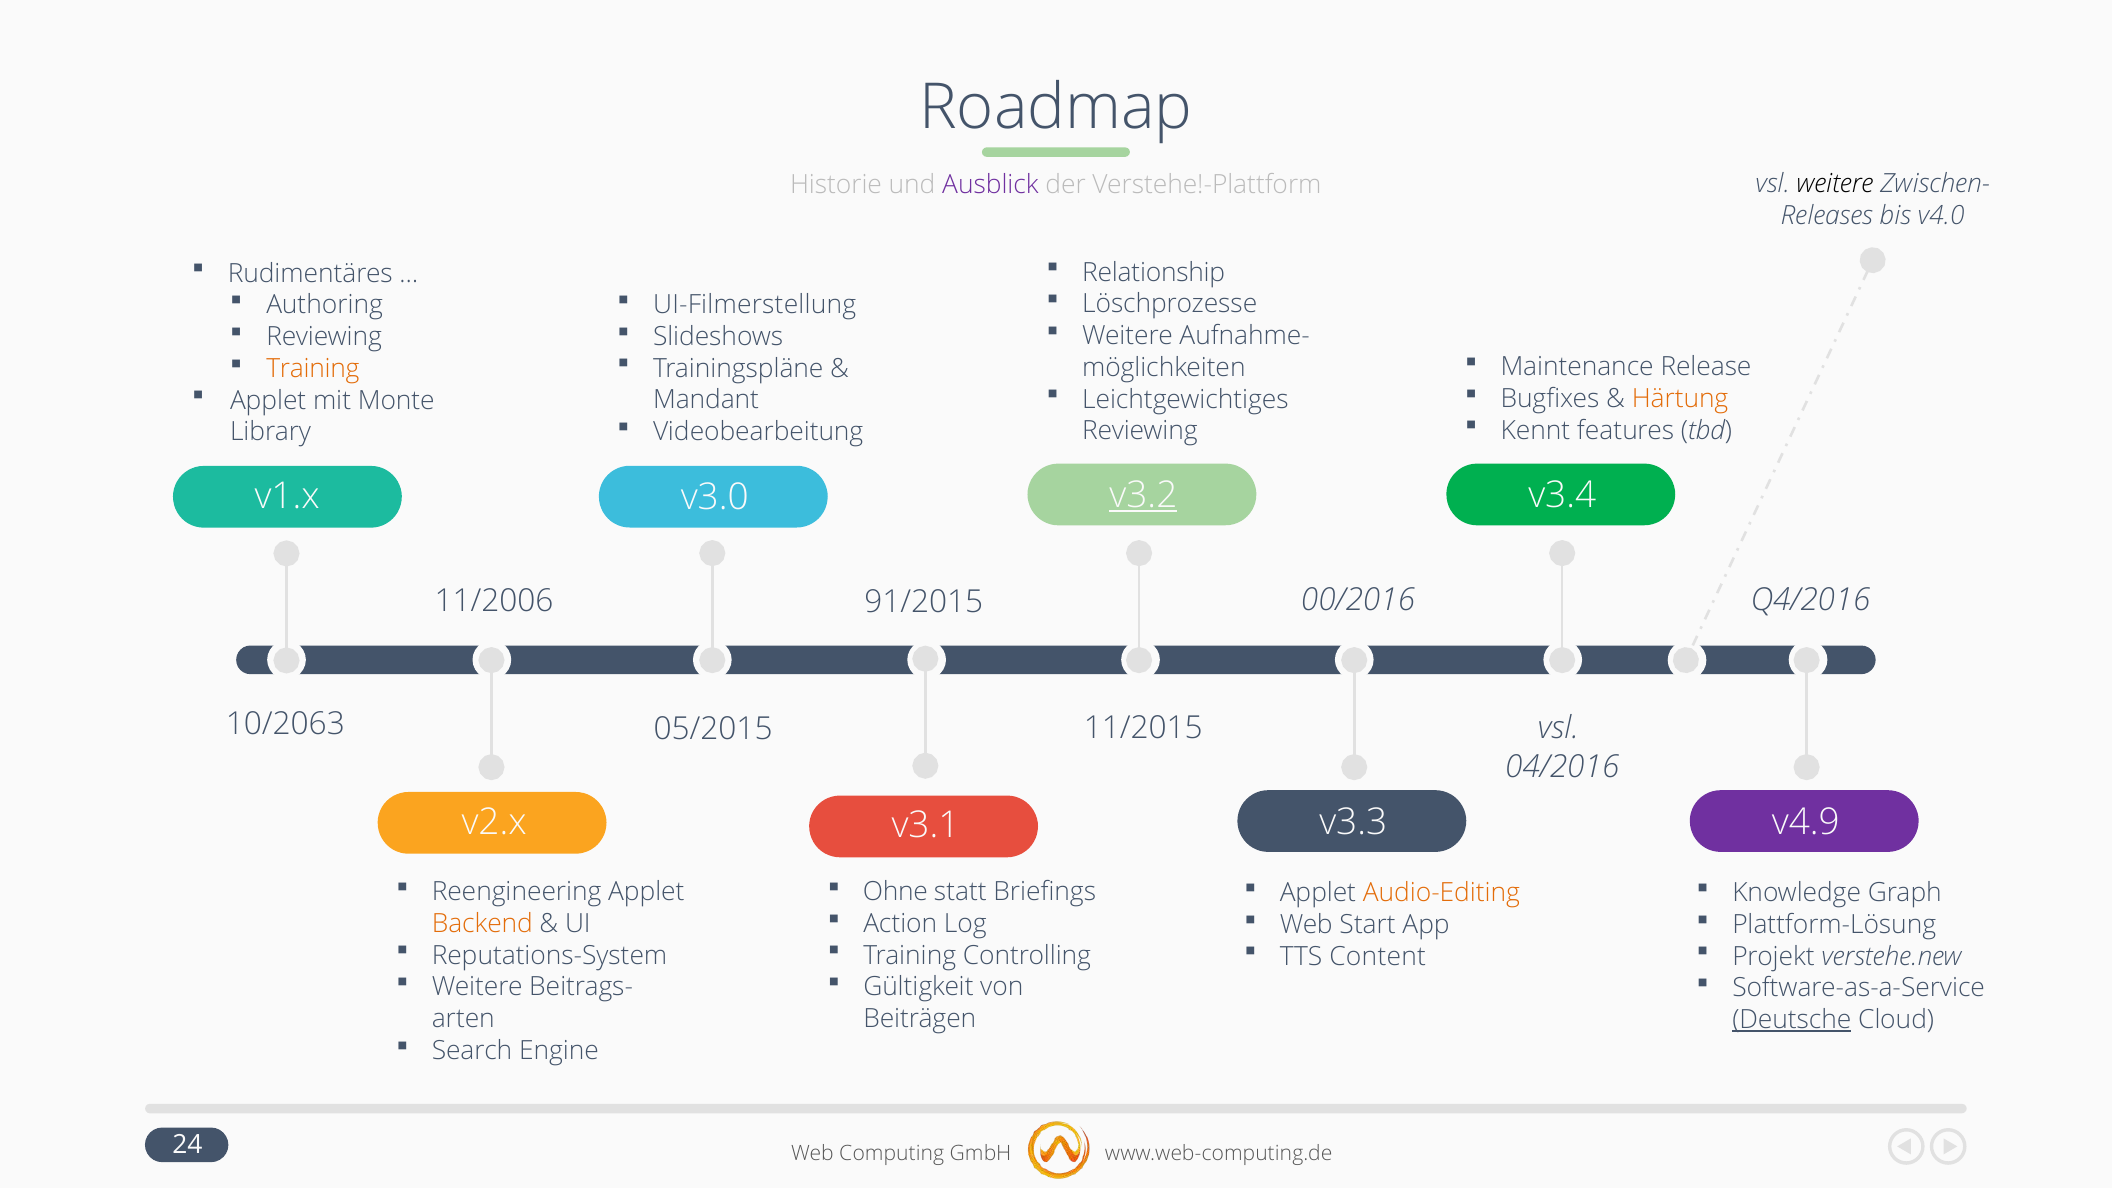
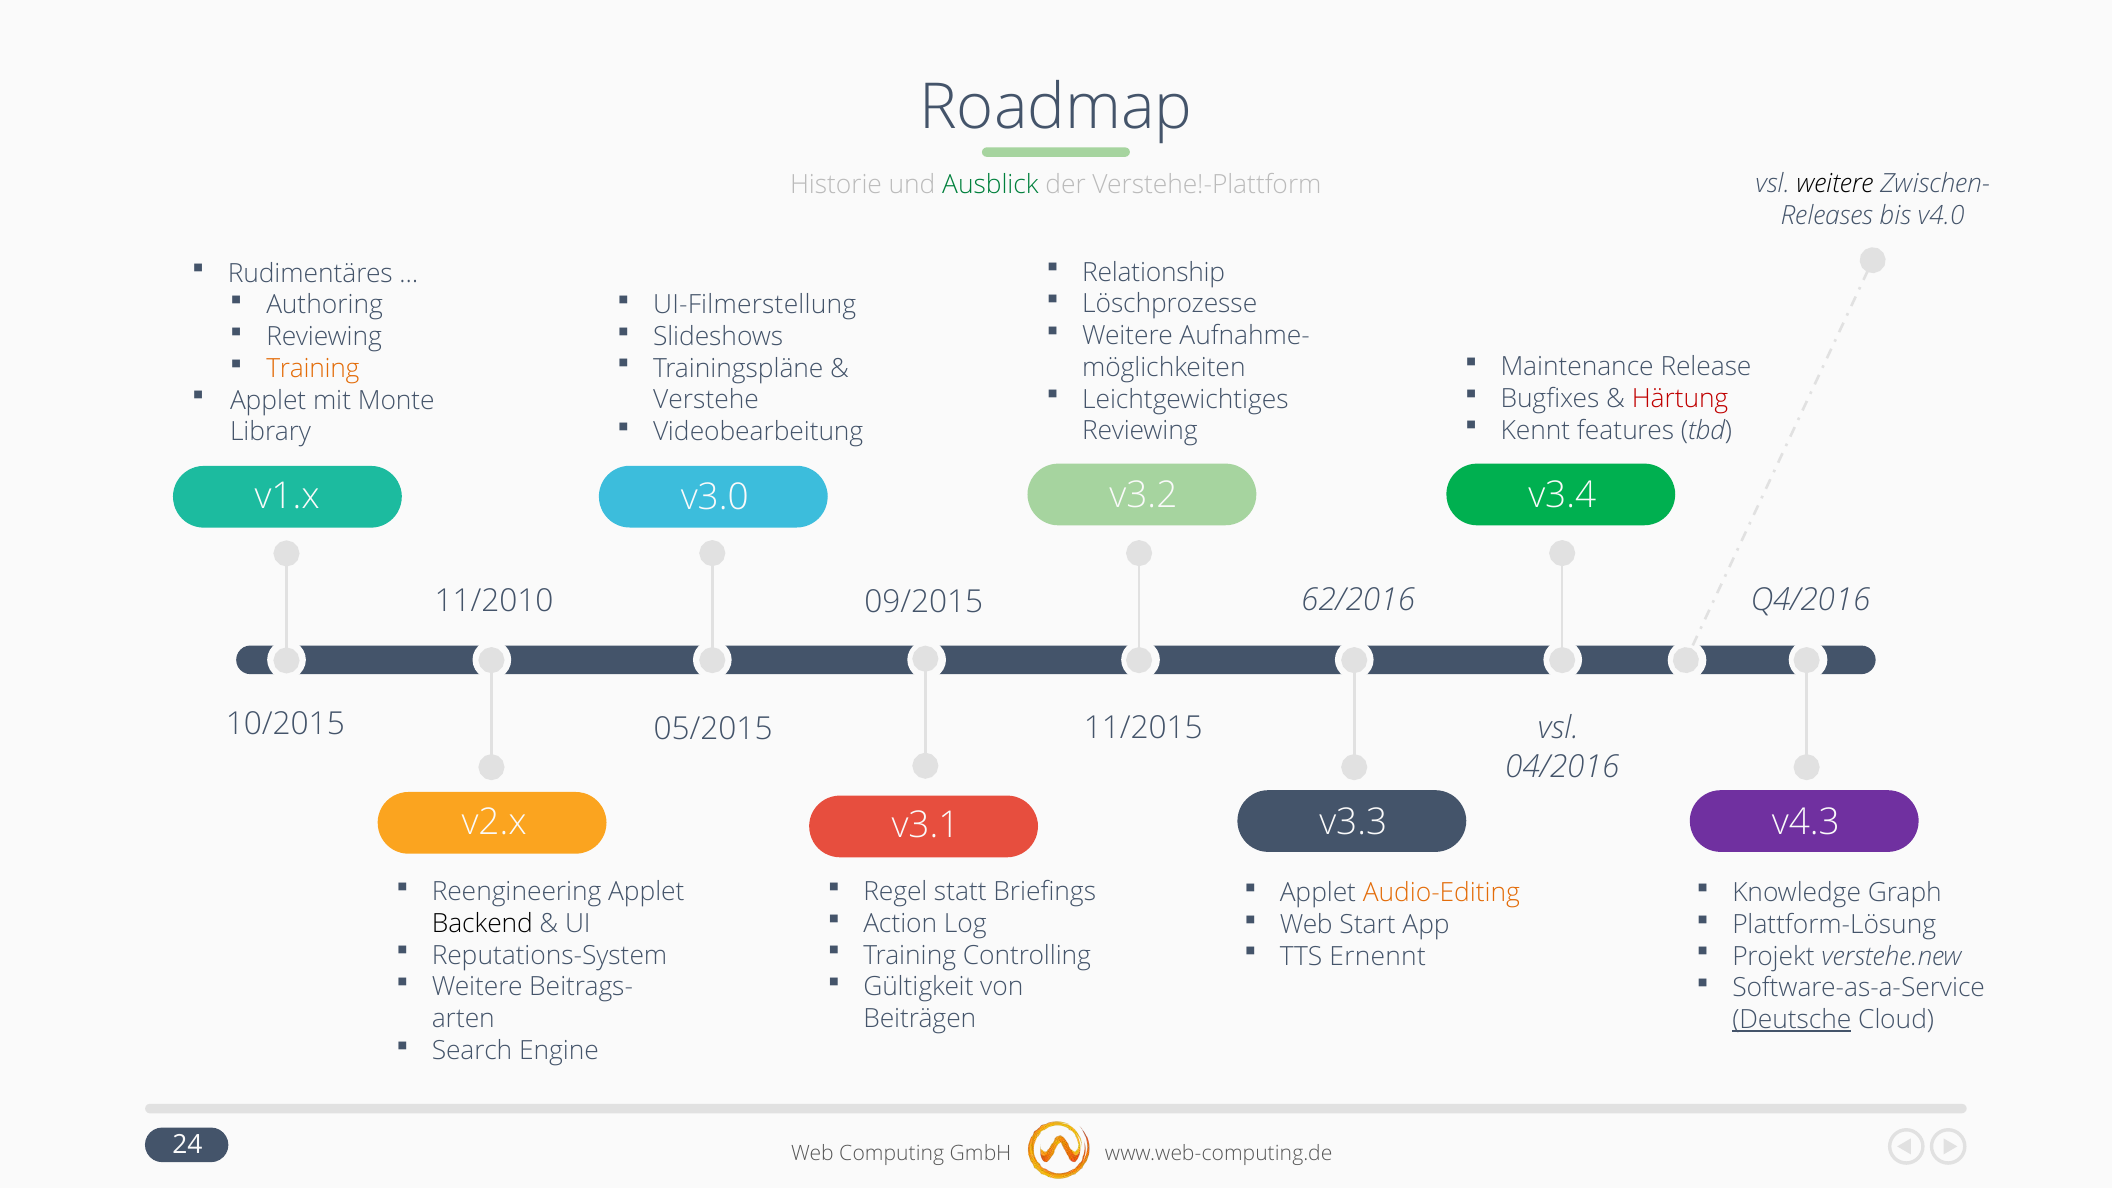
Ausblick colour: purple -> green
Härtung colour: orange -> red
Mandant: Mandant -> Verstehe
v3.2 underline: present -> none
00/2016: 00/2016 -> 62/2016
11/2006: 11/2006 -> 11/2010
91/2015: 91/2015 -> 09/2015
10/2063: 10/2063 -> 10/2015
v4.9: v4.9 -> v4.3
Ohne: Ohne -> Regel
Backend colour: orange -> black
Content: Content -> Ernennt
